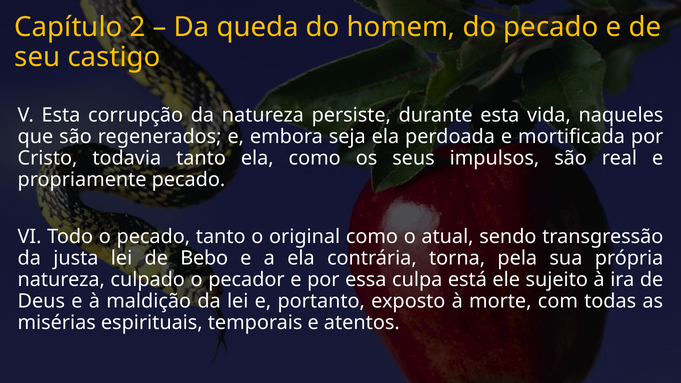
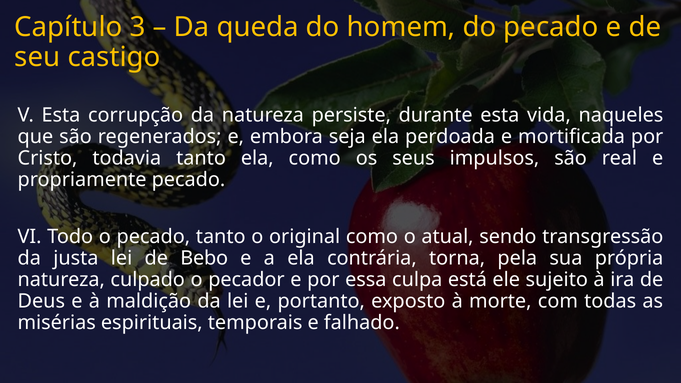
2: 2 -> 3
atentos: atentos -> falhado
